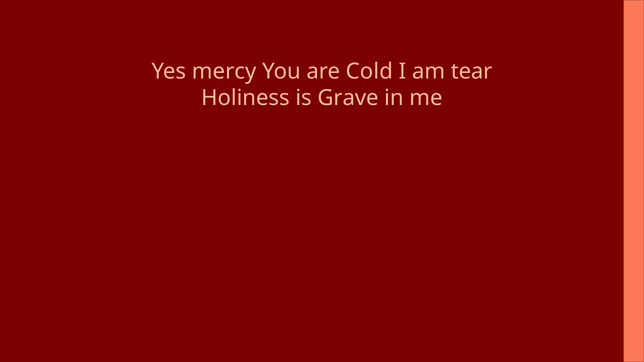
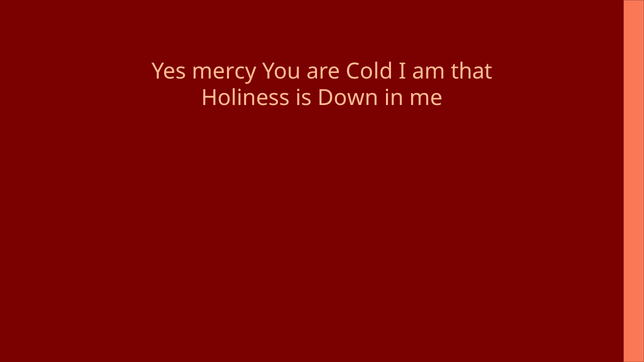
tear: tear -> that
Grave: Grave -> Down
